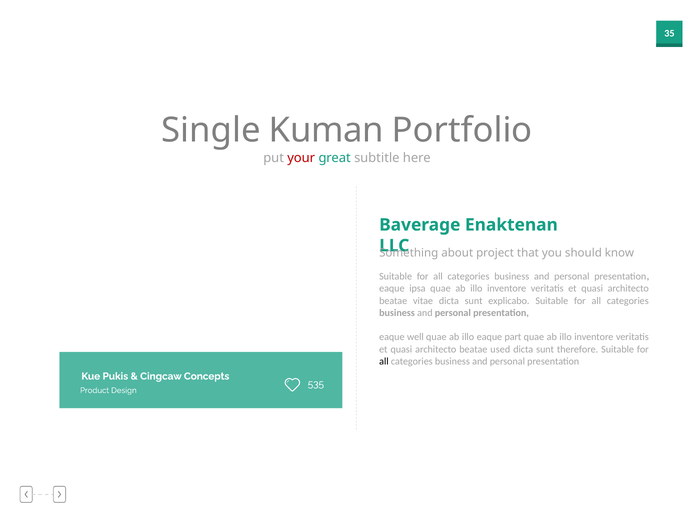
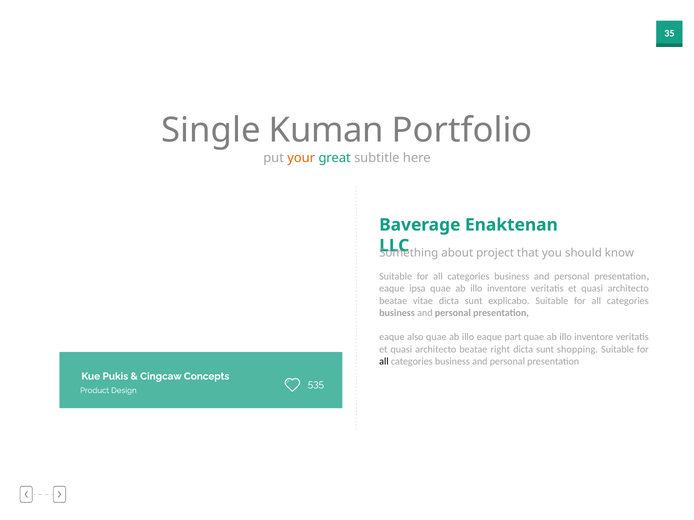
your colour: red -> orange
well: well -> also
used: used -> right
therefore: therefore -> shopping
